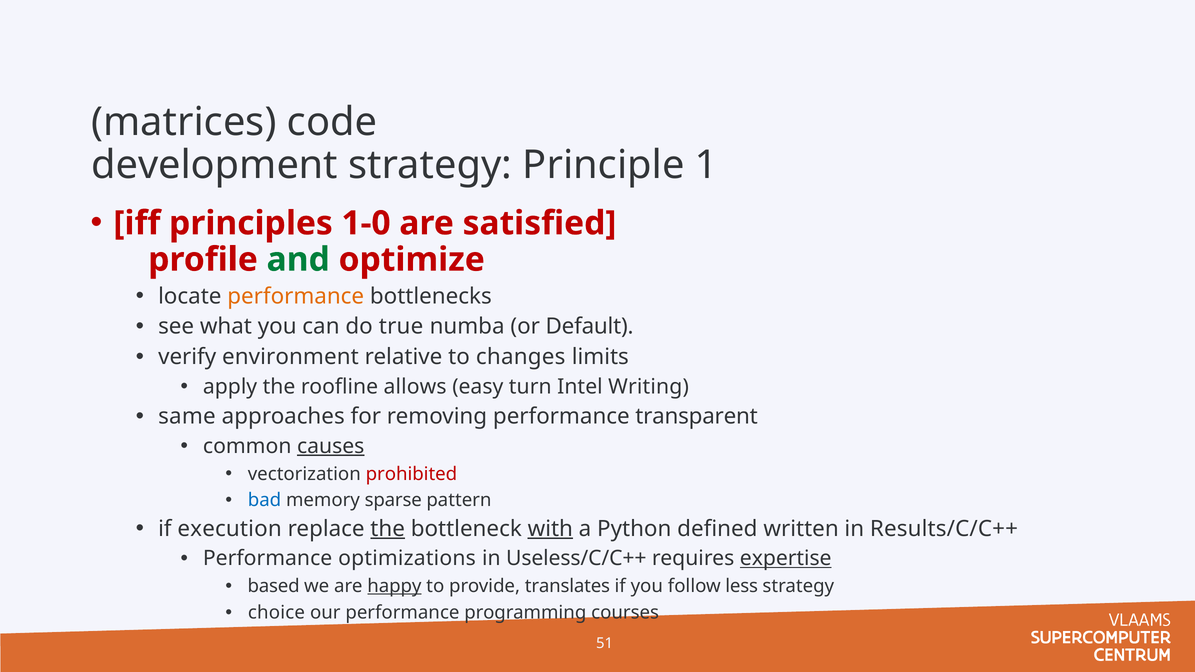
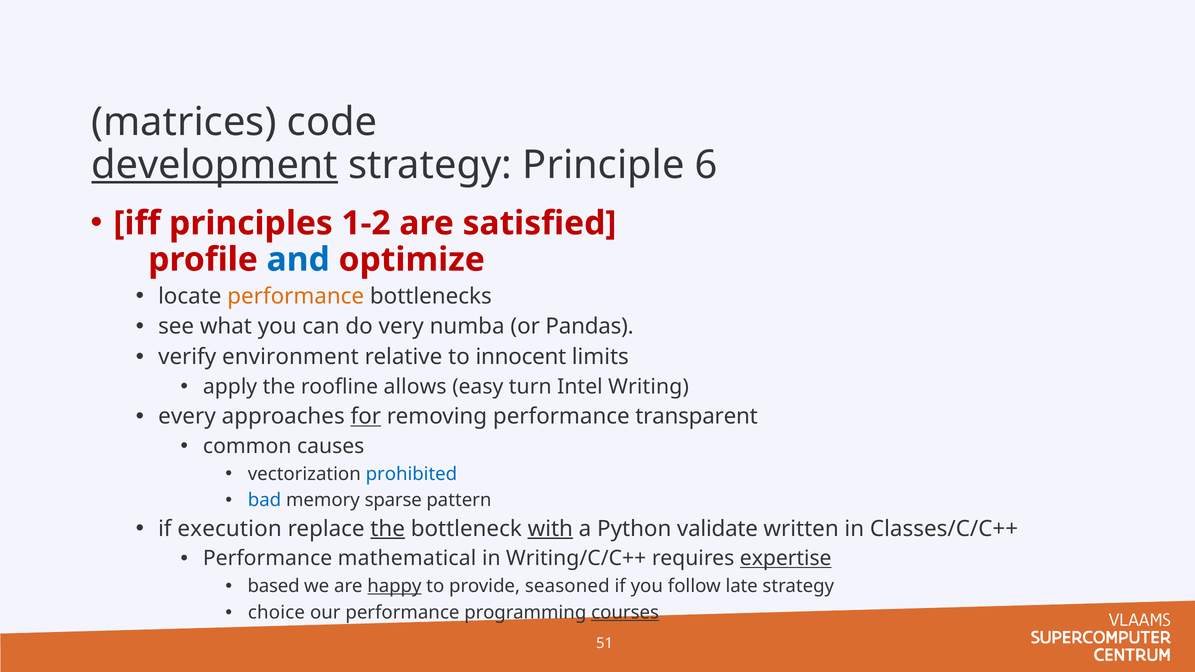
development underline: none -> present
1: 1 -> 6
1-0: 1-0 -> 1-2
and colour: green -> blue
true: true -> very
Default: Default -> Pandas
changes: changes -> innocent
same: same -> every
for underline: none -> present
causes underline: present -> none
prohibited colour: red -> blue
defined: defined -> validate
Results/C/C++: Results/C/C++ -> Classes/C/C++
optimizations: optimizations -> mathematical
Useless/C/C++: Useless/C/C++ -> Writing/C/C++
translates: translates -> seasoned
less: less -> late
courses underline: none -> present
